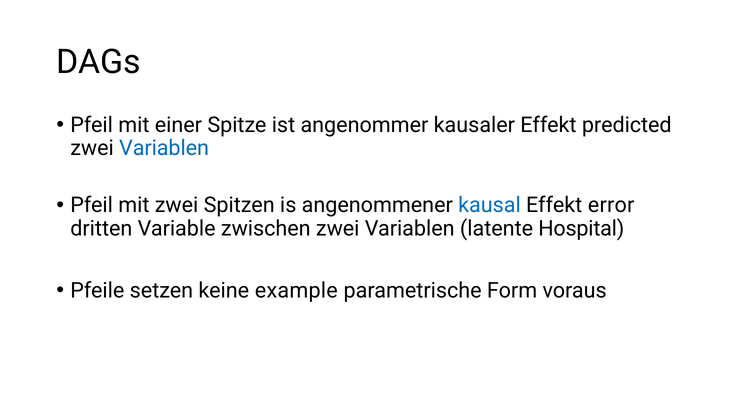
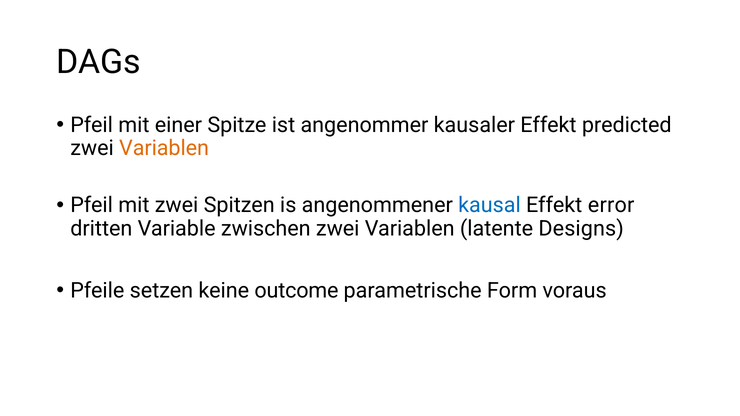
Variablen at (164, 148) colour: blue -> orange
Hospital: Hospital -> Designs
example: example -> outcome
